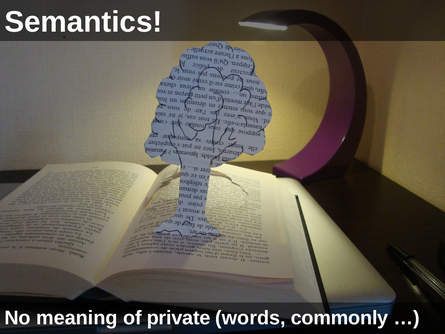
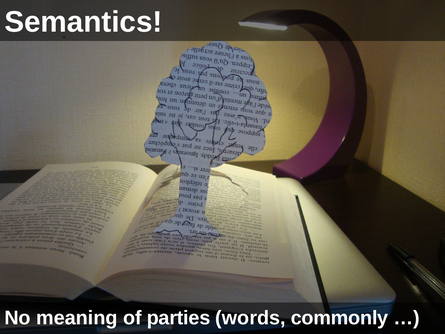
private: private -> parties
